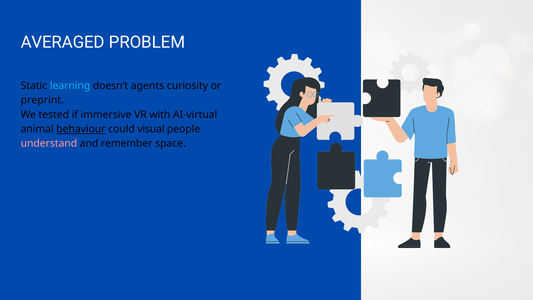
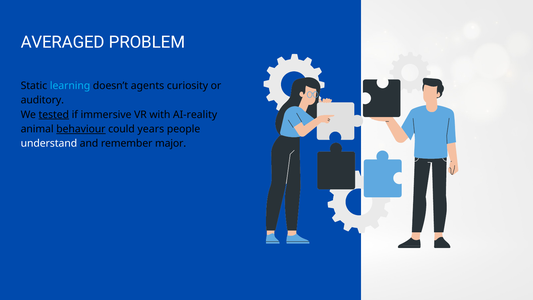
preprint: preprint -> auditory
tested underline: none -> present
AI-virtual: AI-virtual -> AI-reality
visual: visual -> years
understand colour: pink -> white
space: space -> major
